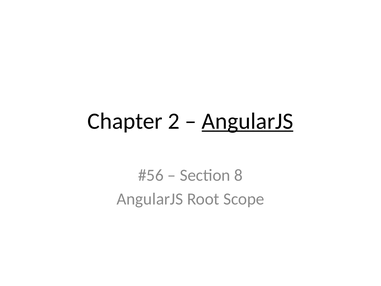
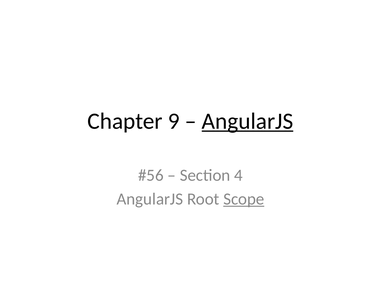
2: 2 -> 9
8: 8 -> 4
Scope underline: none -> present
